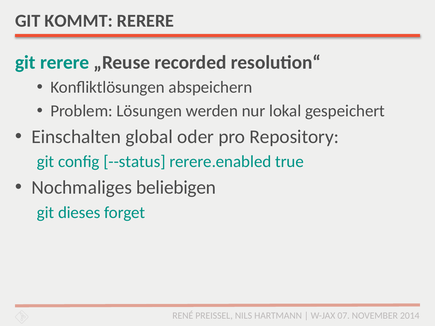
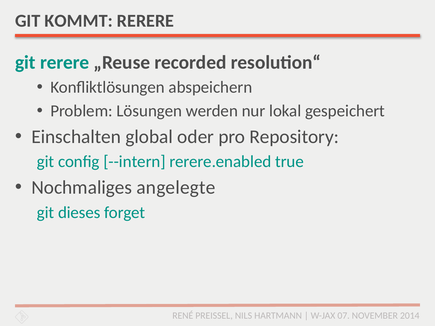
--status: --status -> --intern
beliebigen: beliebigen -> angelegte
